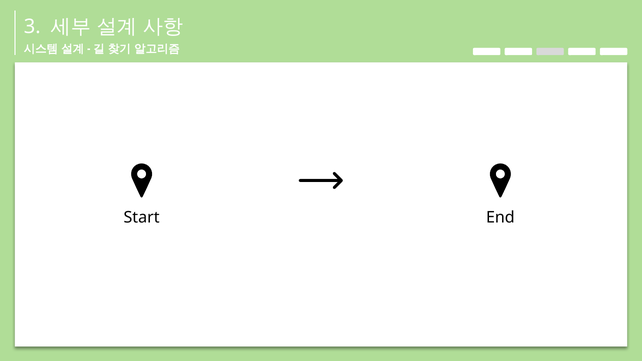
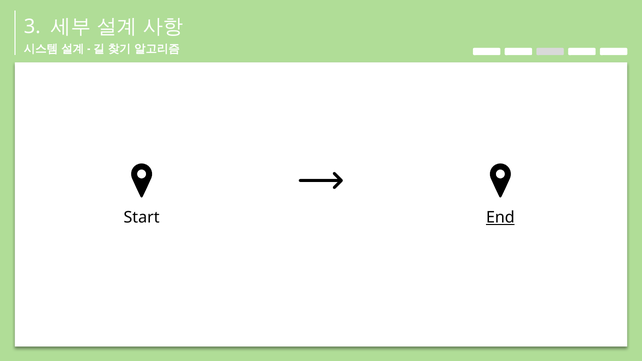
End underline: none -> present
